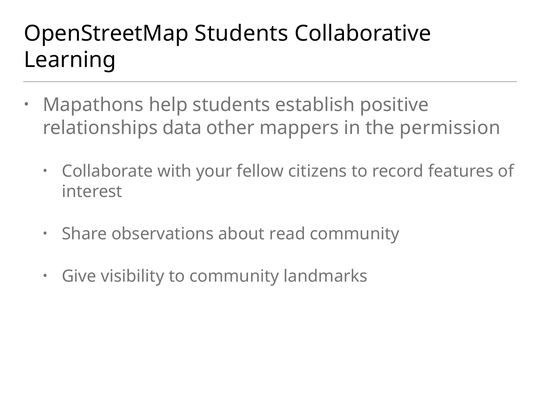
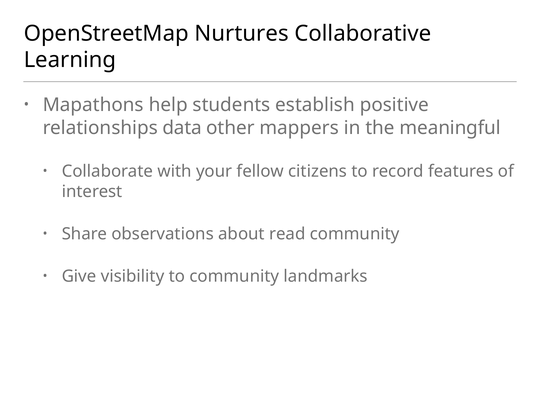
OpenStreetMap Students: Students -> Nurtures
permission: permission -> meaningful
